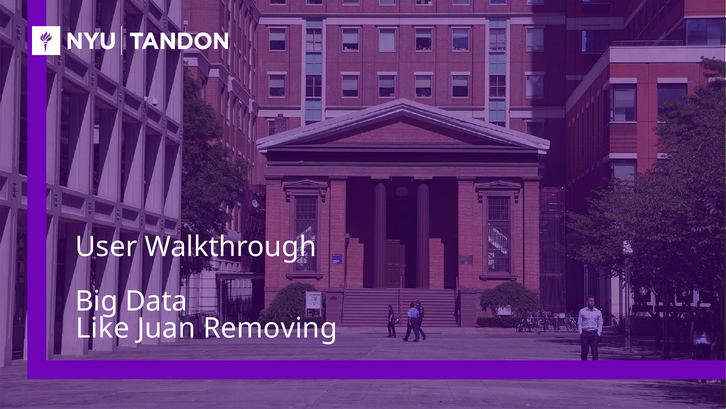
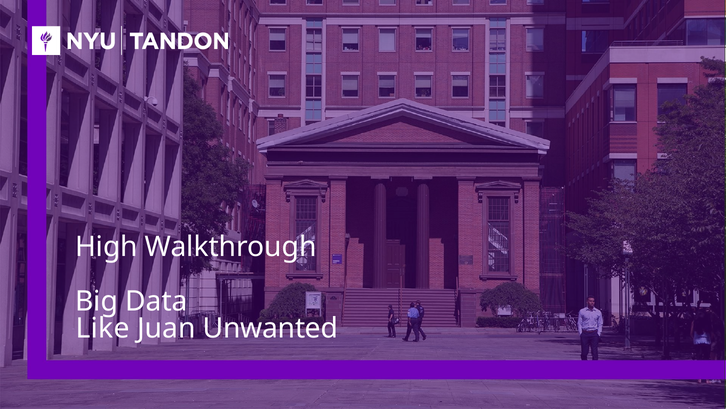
User: User -> High
Removing: Removing -> Unwanted
